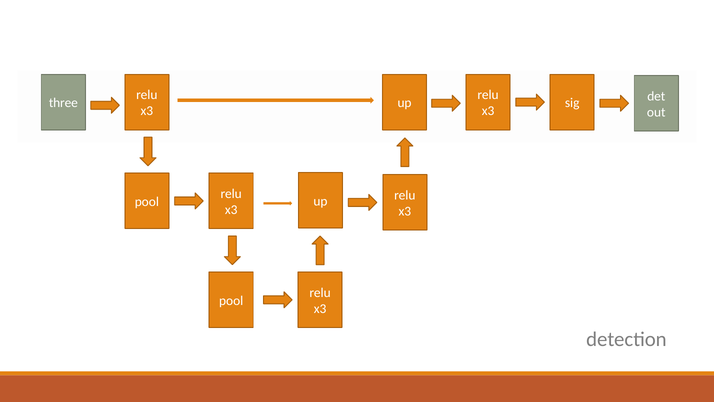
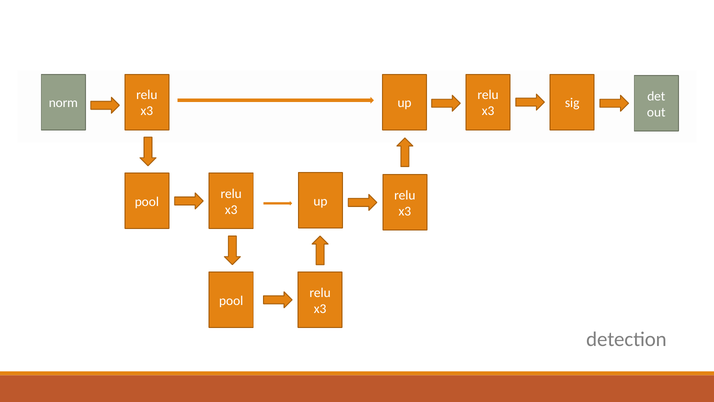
three: three -> norm
